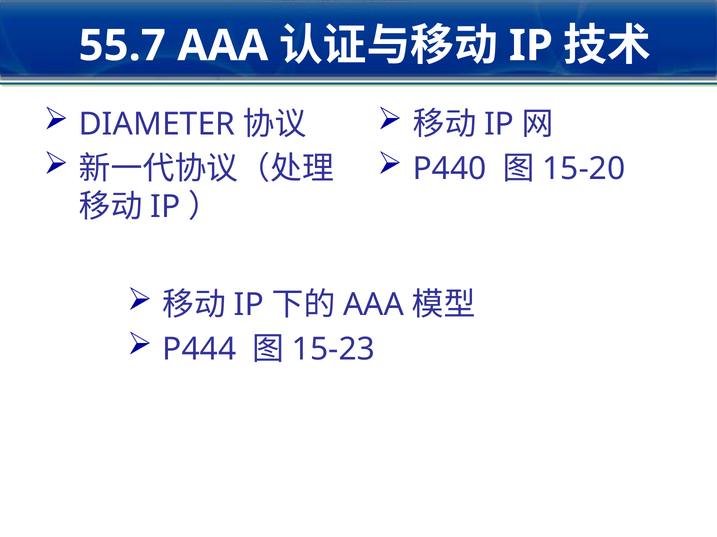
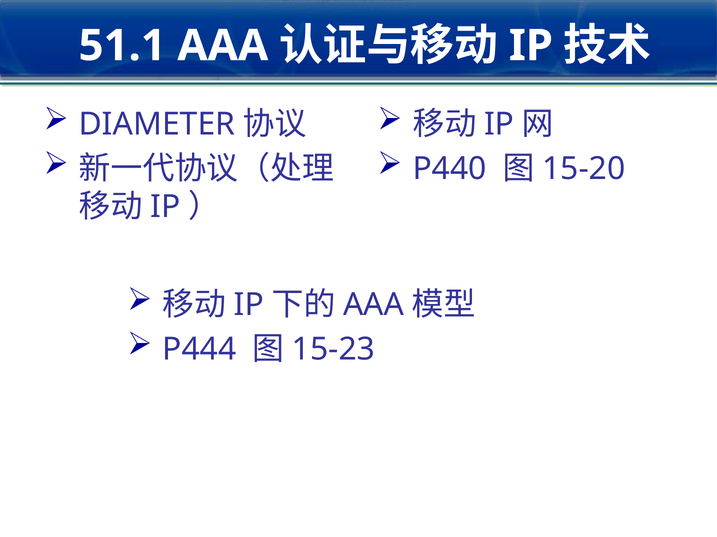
55.7: 55.7 -> 51.1
